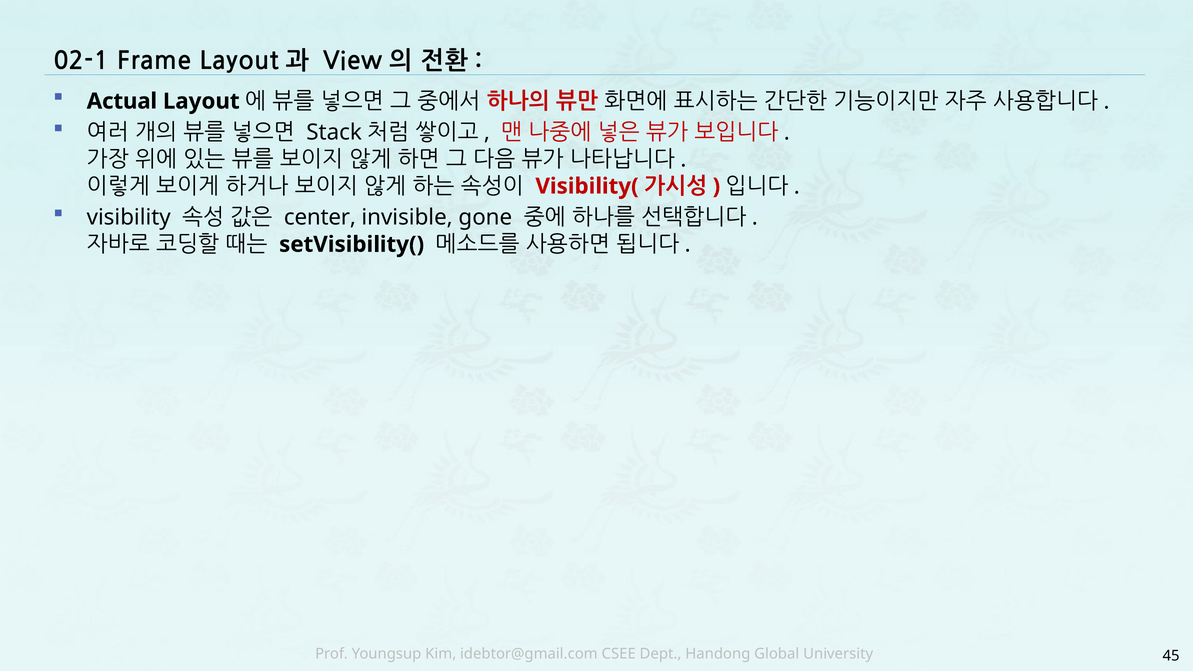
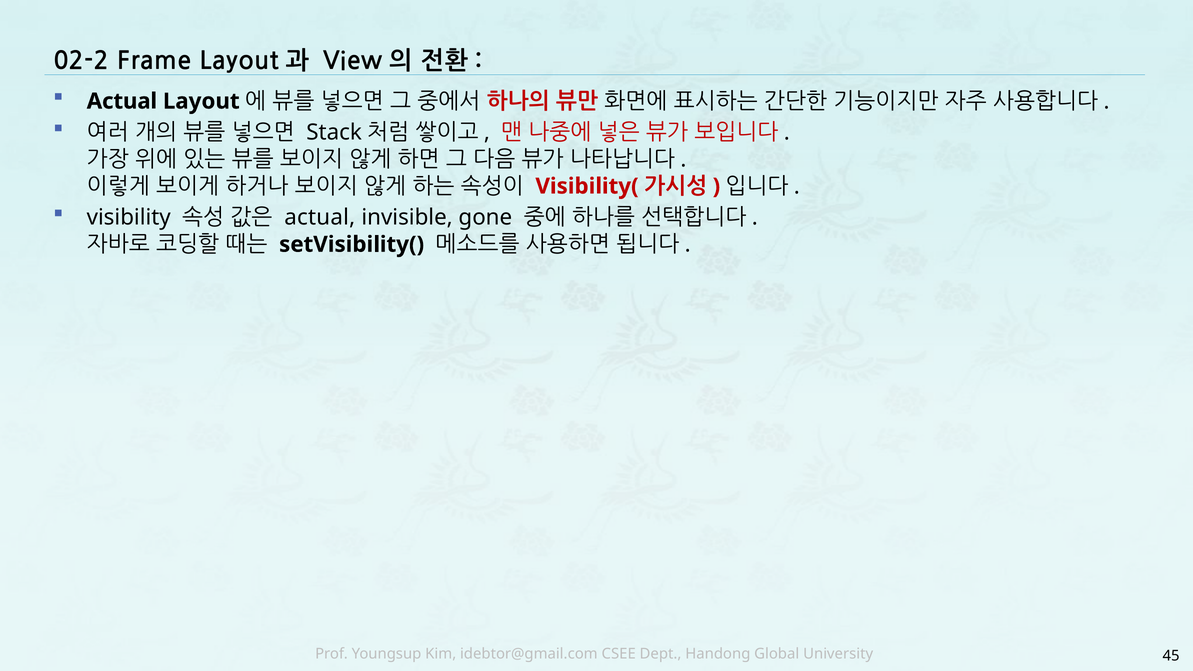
02-1: 02-1 -> 02-2
center at (320, 218): center -> actual
